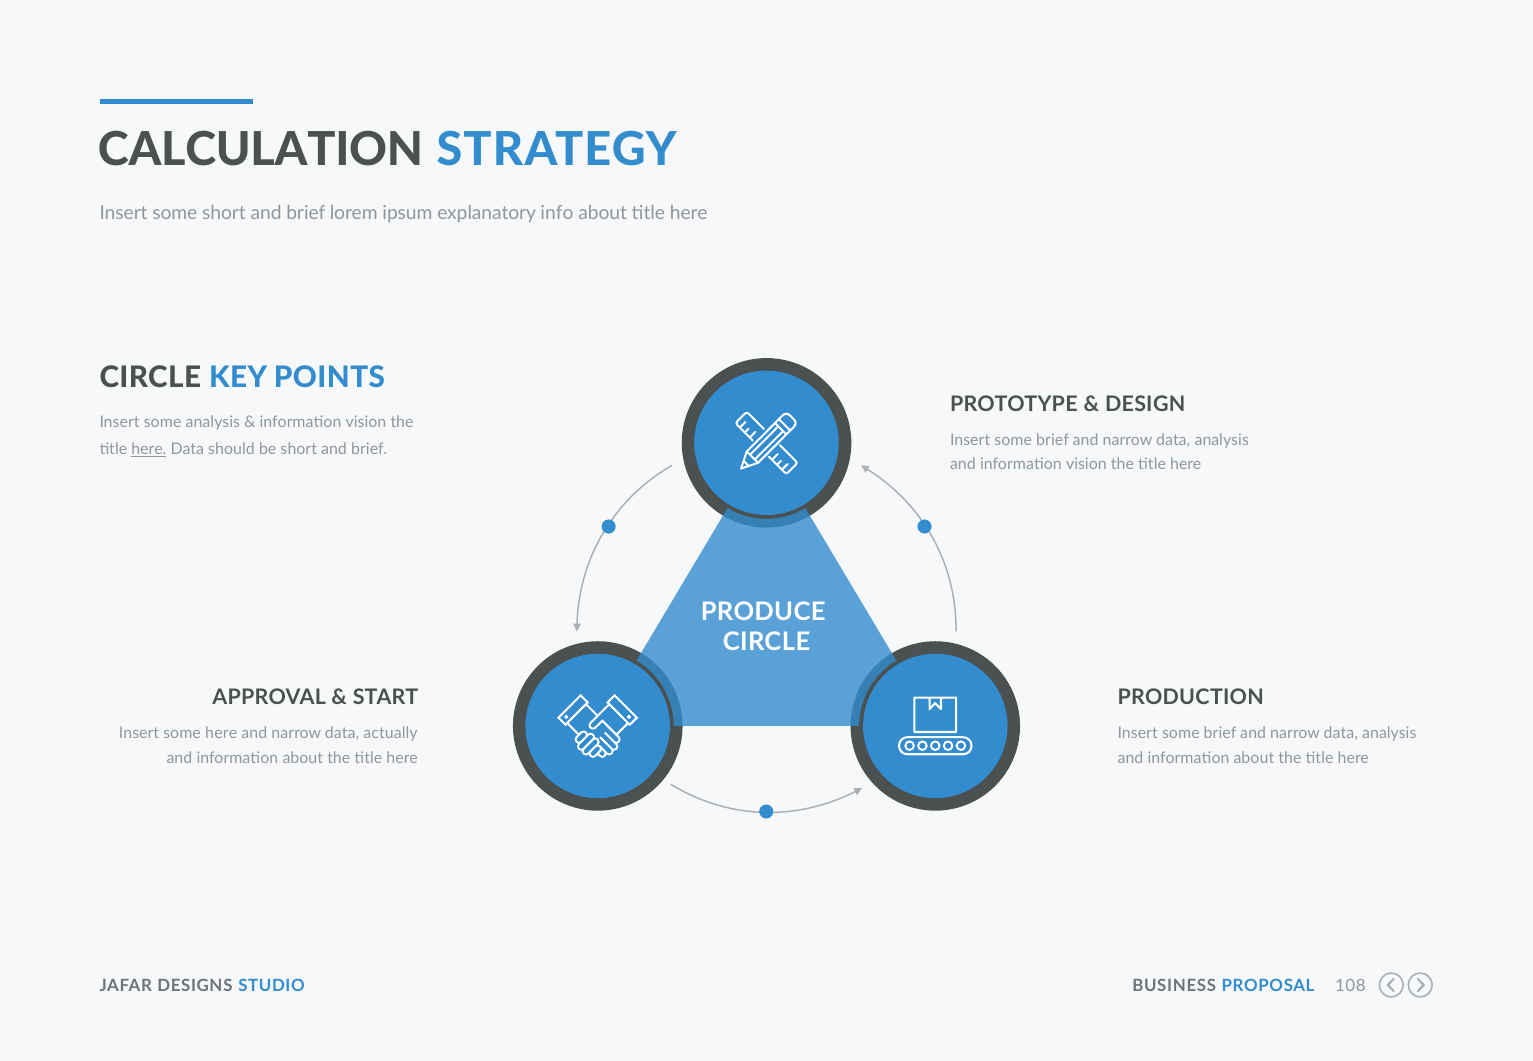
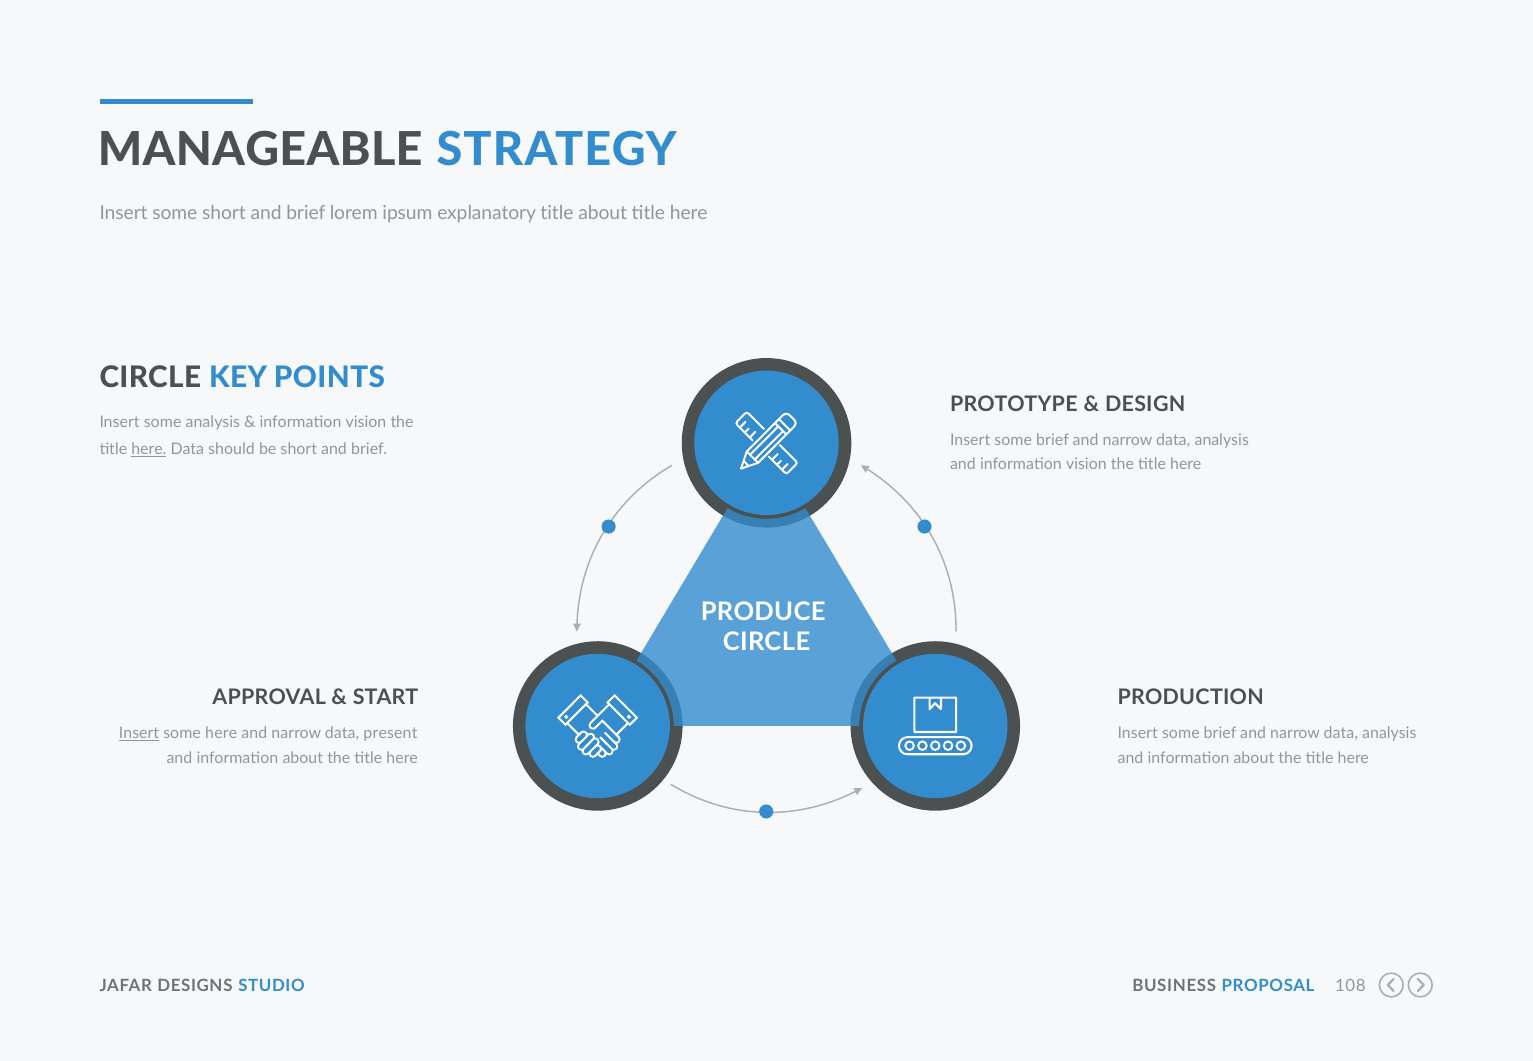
CALCULATION: CALCULATION -> MANAGEABLE
explanatory info: info -> title
Insert at (139, 733) underline: none -> present
actually: actually -> present
